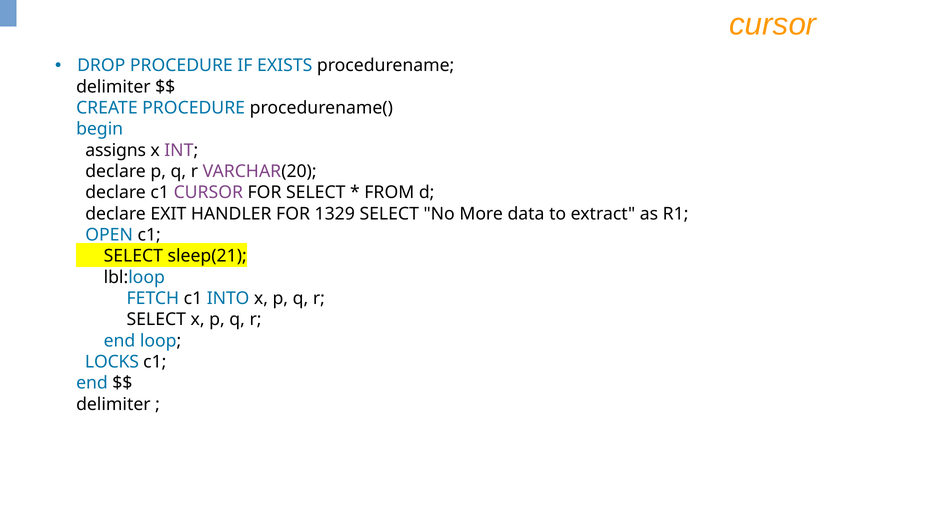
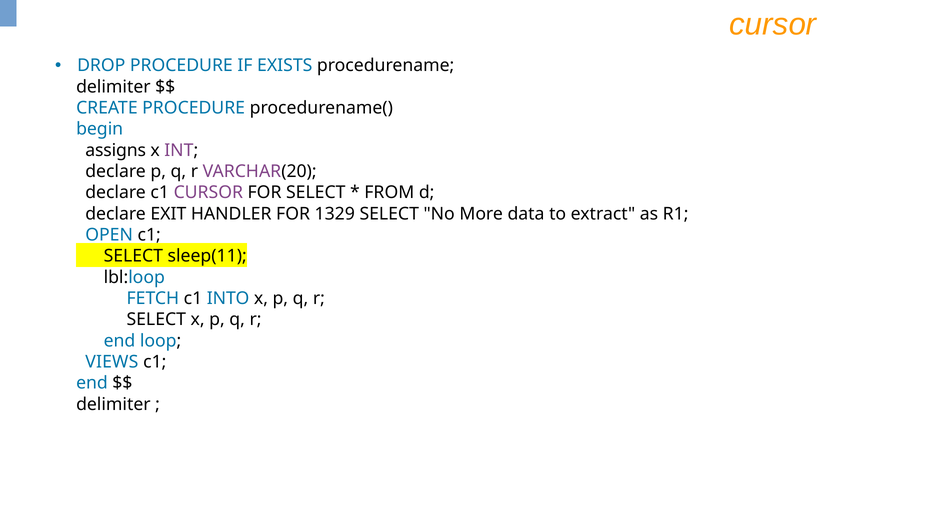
sleep(21: sleep(21 -> sleep(11
LOCKS: LOCKS -> VIEWS
